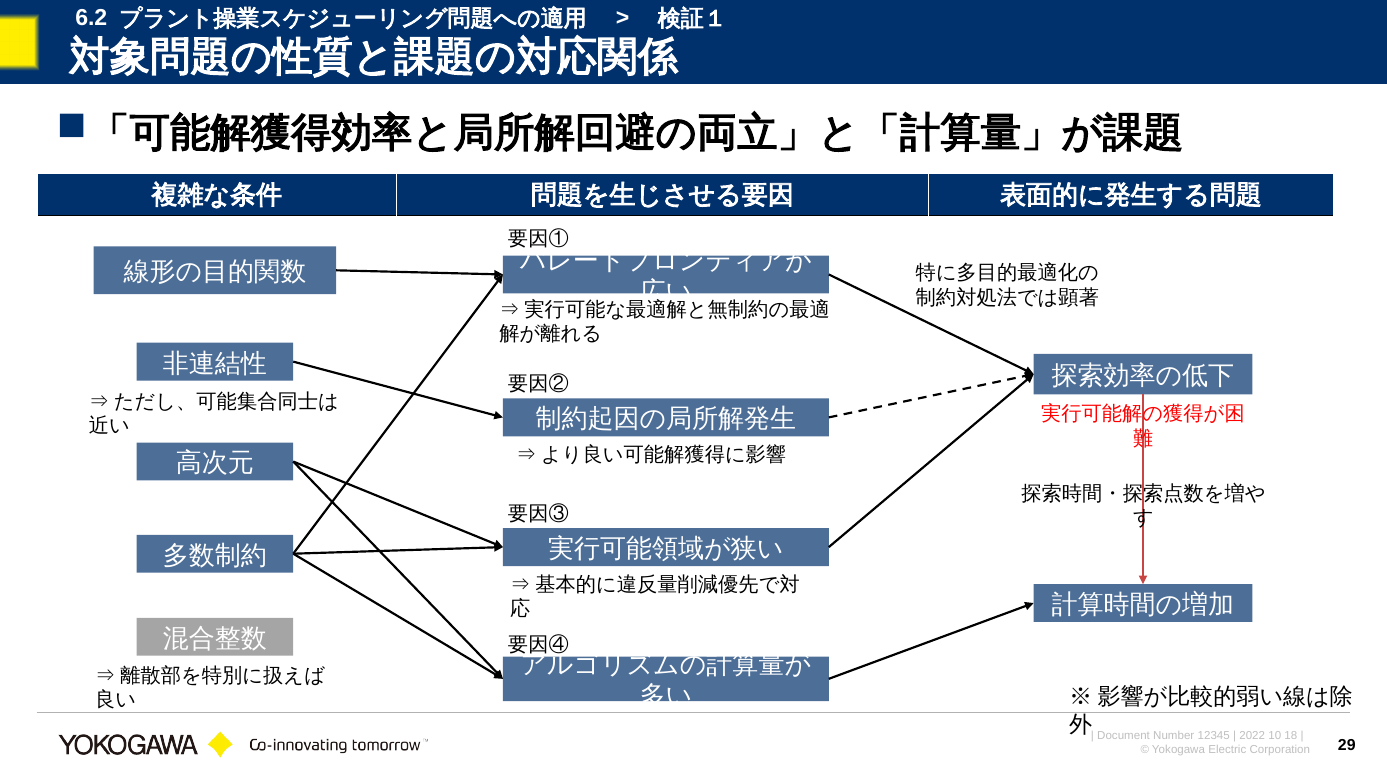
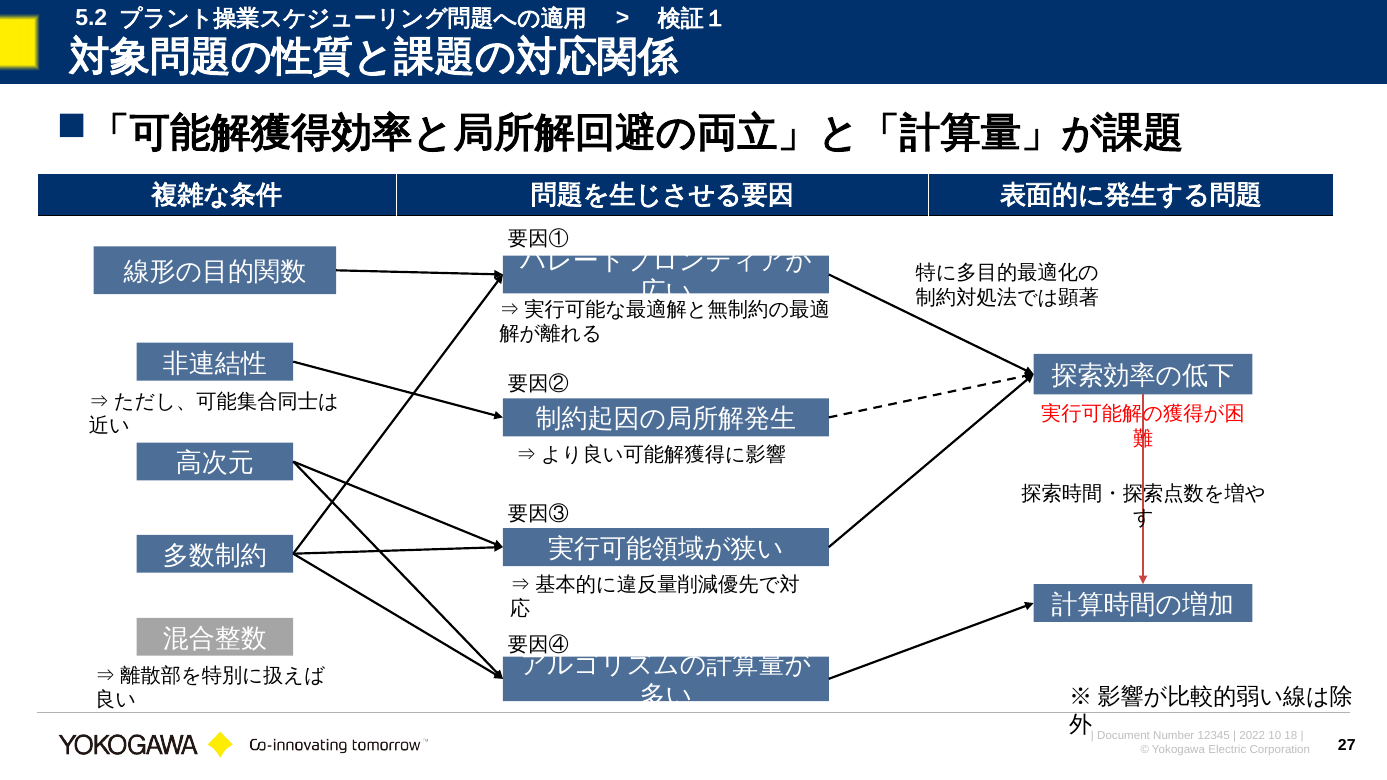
6.2: 6.2 -> 5.2
29: 29 -> 27
